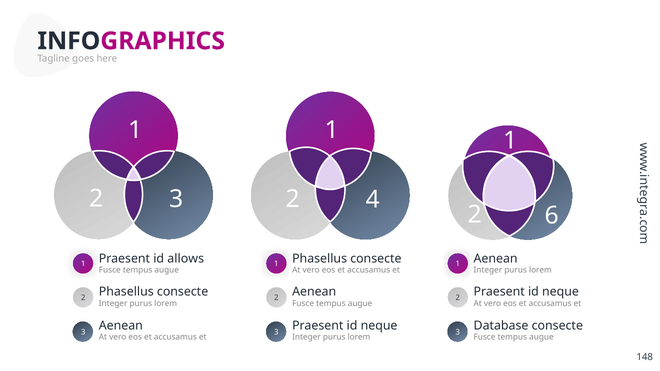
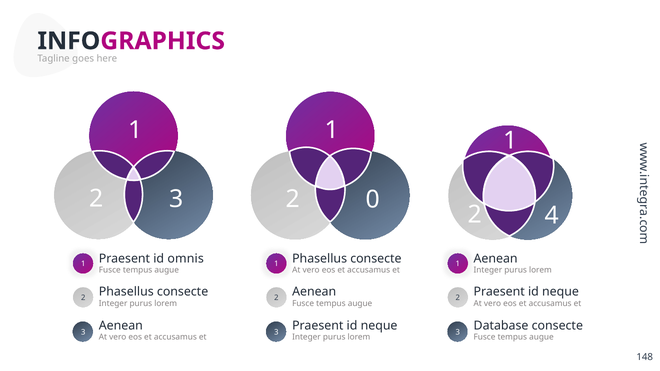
4: 4 -> 0
6: 6 -> 4
allows: allows -> omnis
